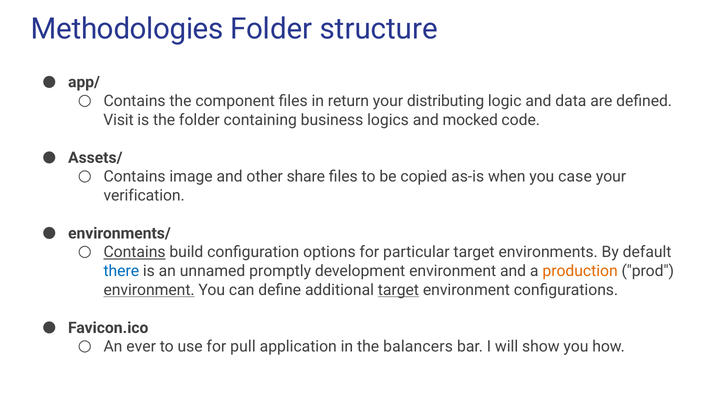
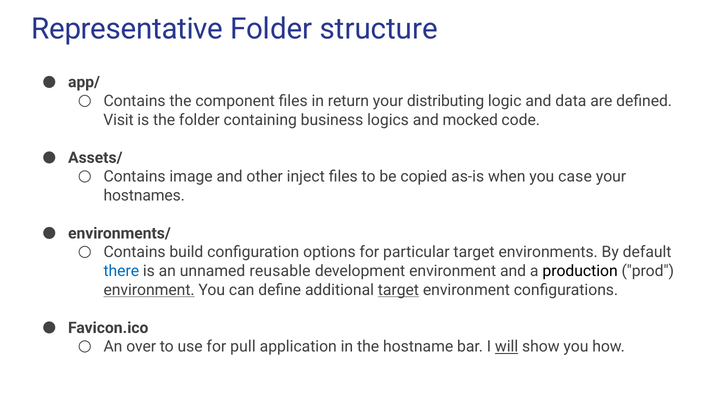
Methodologies: Methodologies -> Representative
share: share -> inject
verification: verification -> hostnames
Contains at (135, 252) underline: present -> none
promptly: promptly -> reusable
production colour: orange -> black
ever: ever -> over
balancers: balancers -> hostname
will underline: none -> present
